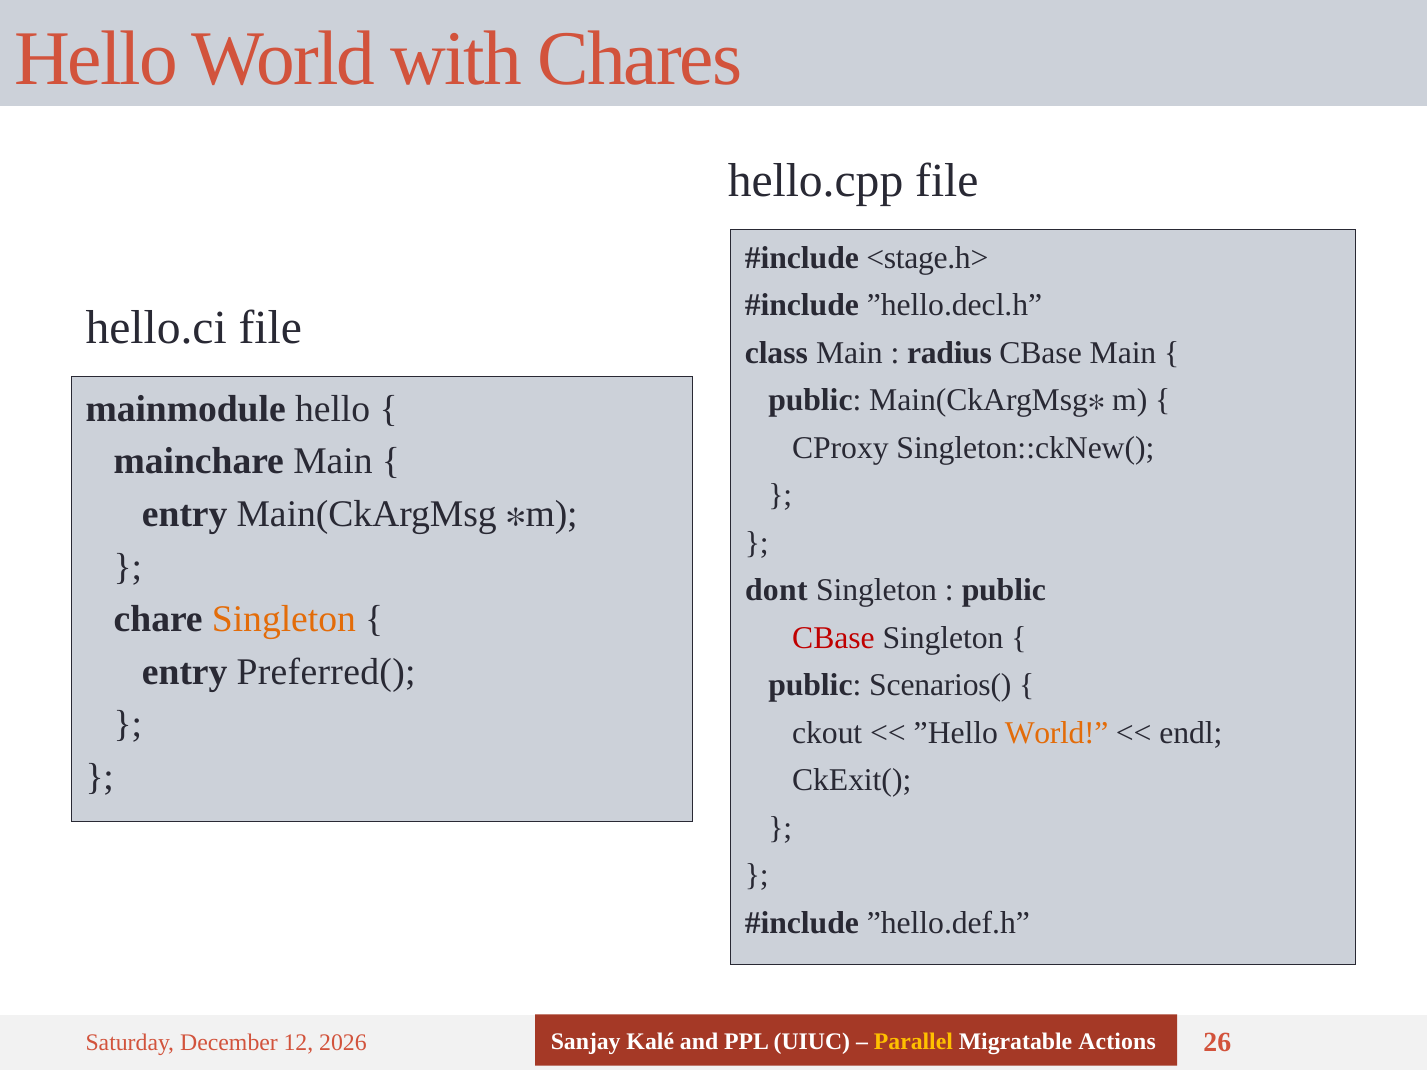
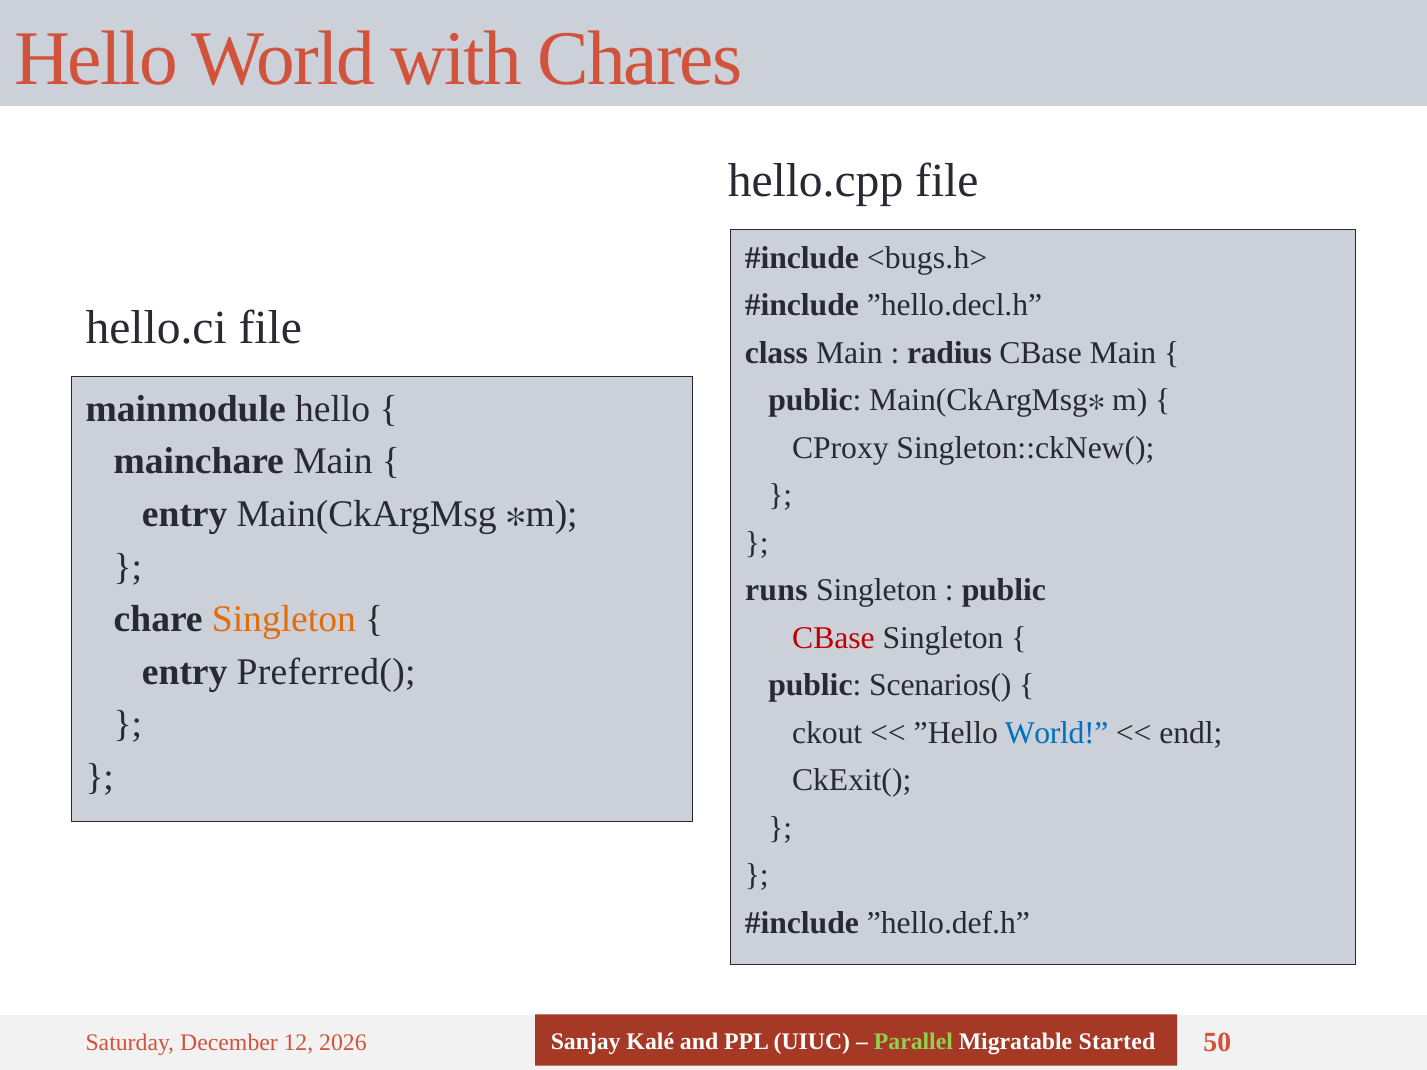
<stage.h>: <stage.h> -> <bugs.h>
dont: dont -> runs
World at (1057, 733) colour: orange -> blue
Parallel colour: yellow -> light green
Actions: Actions -> Started
26: 26 -> 50
